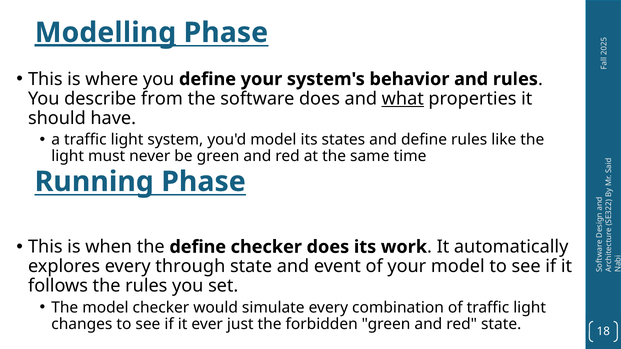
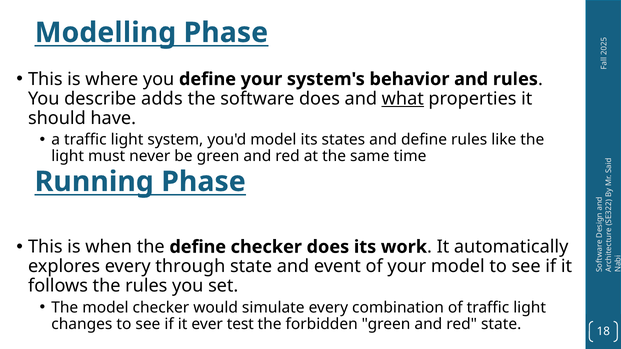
Modelling underline: present -> none
from: from -> adds
just: just -> test
